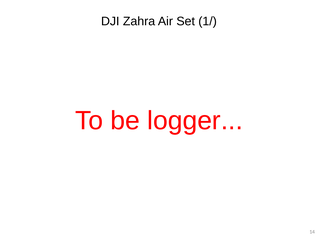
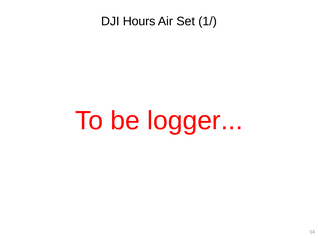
Zahra: Zahra -> Hours
